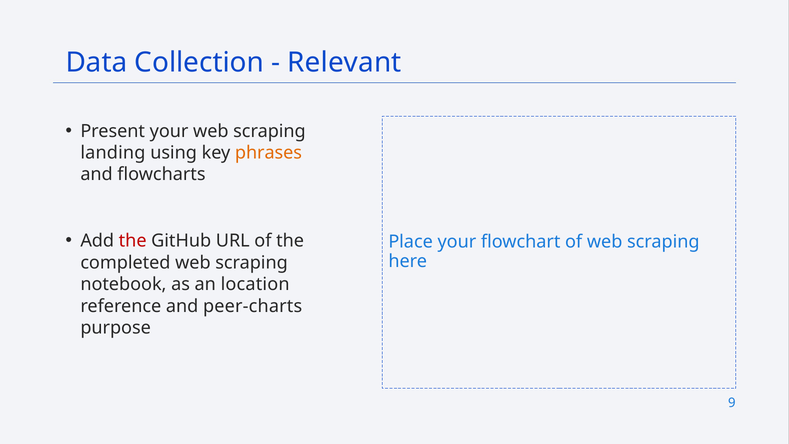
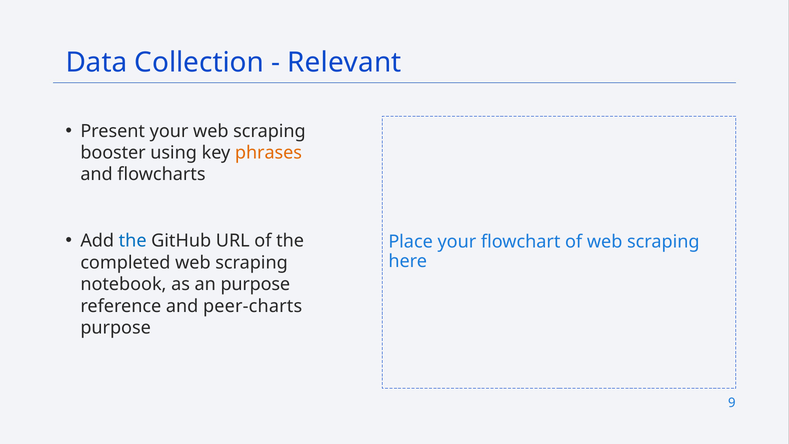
landing: landing -> booster
the at (133, 241) colour: red -> blue
an location: location -> purpose
